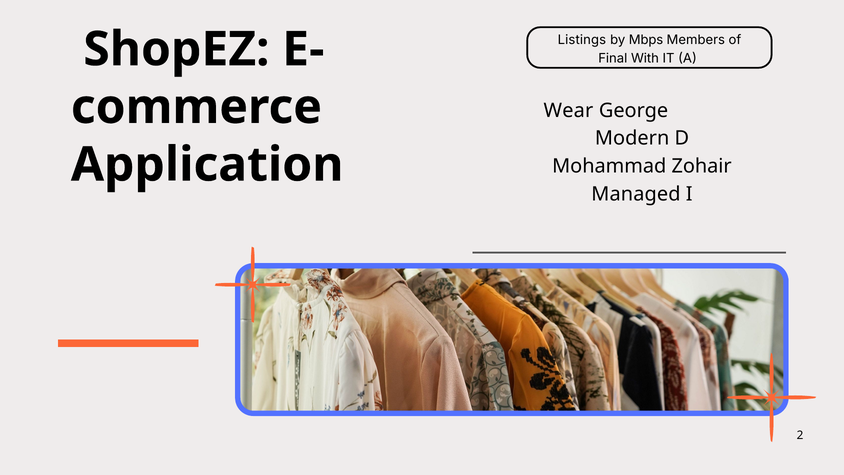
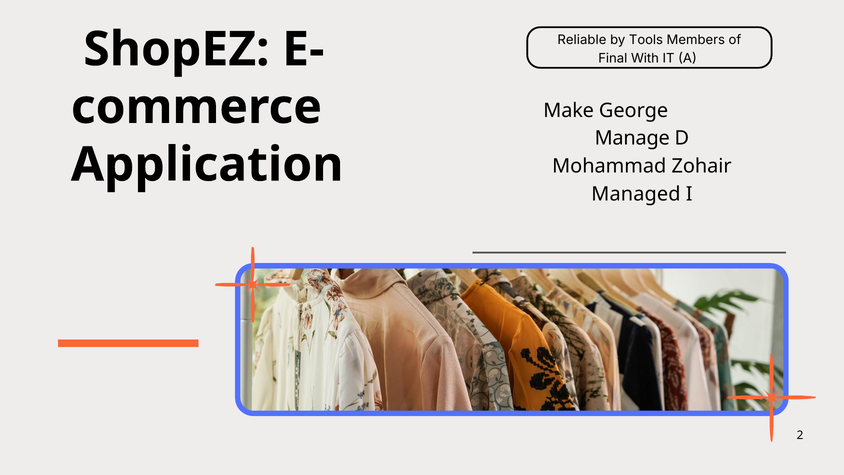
Listings: Listings -> Reliable
Mbps: Mbps -> Tools
Wear: Wear -> Make
Modern: Modern -> Manage
